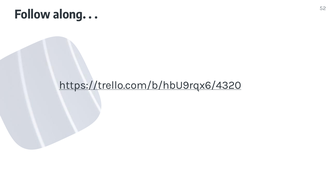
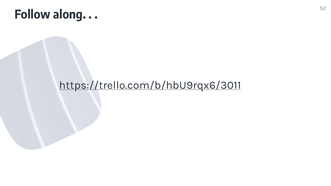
https://trello.com/b/hbU9rqx6/4320: https://trello.com/b/hbU9rqx6/4320 -> https://trello.com/b/hbU9rqx6/3011
